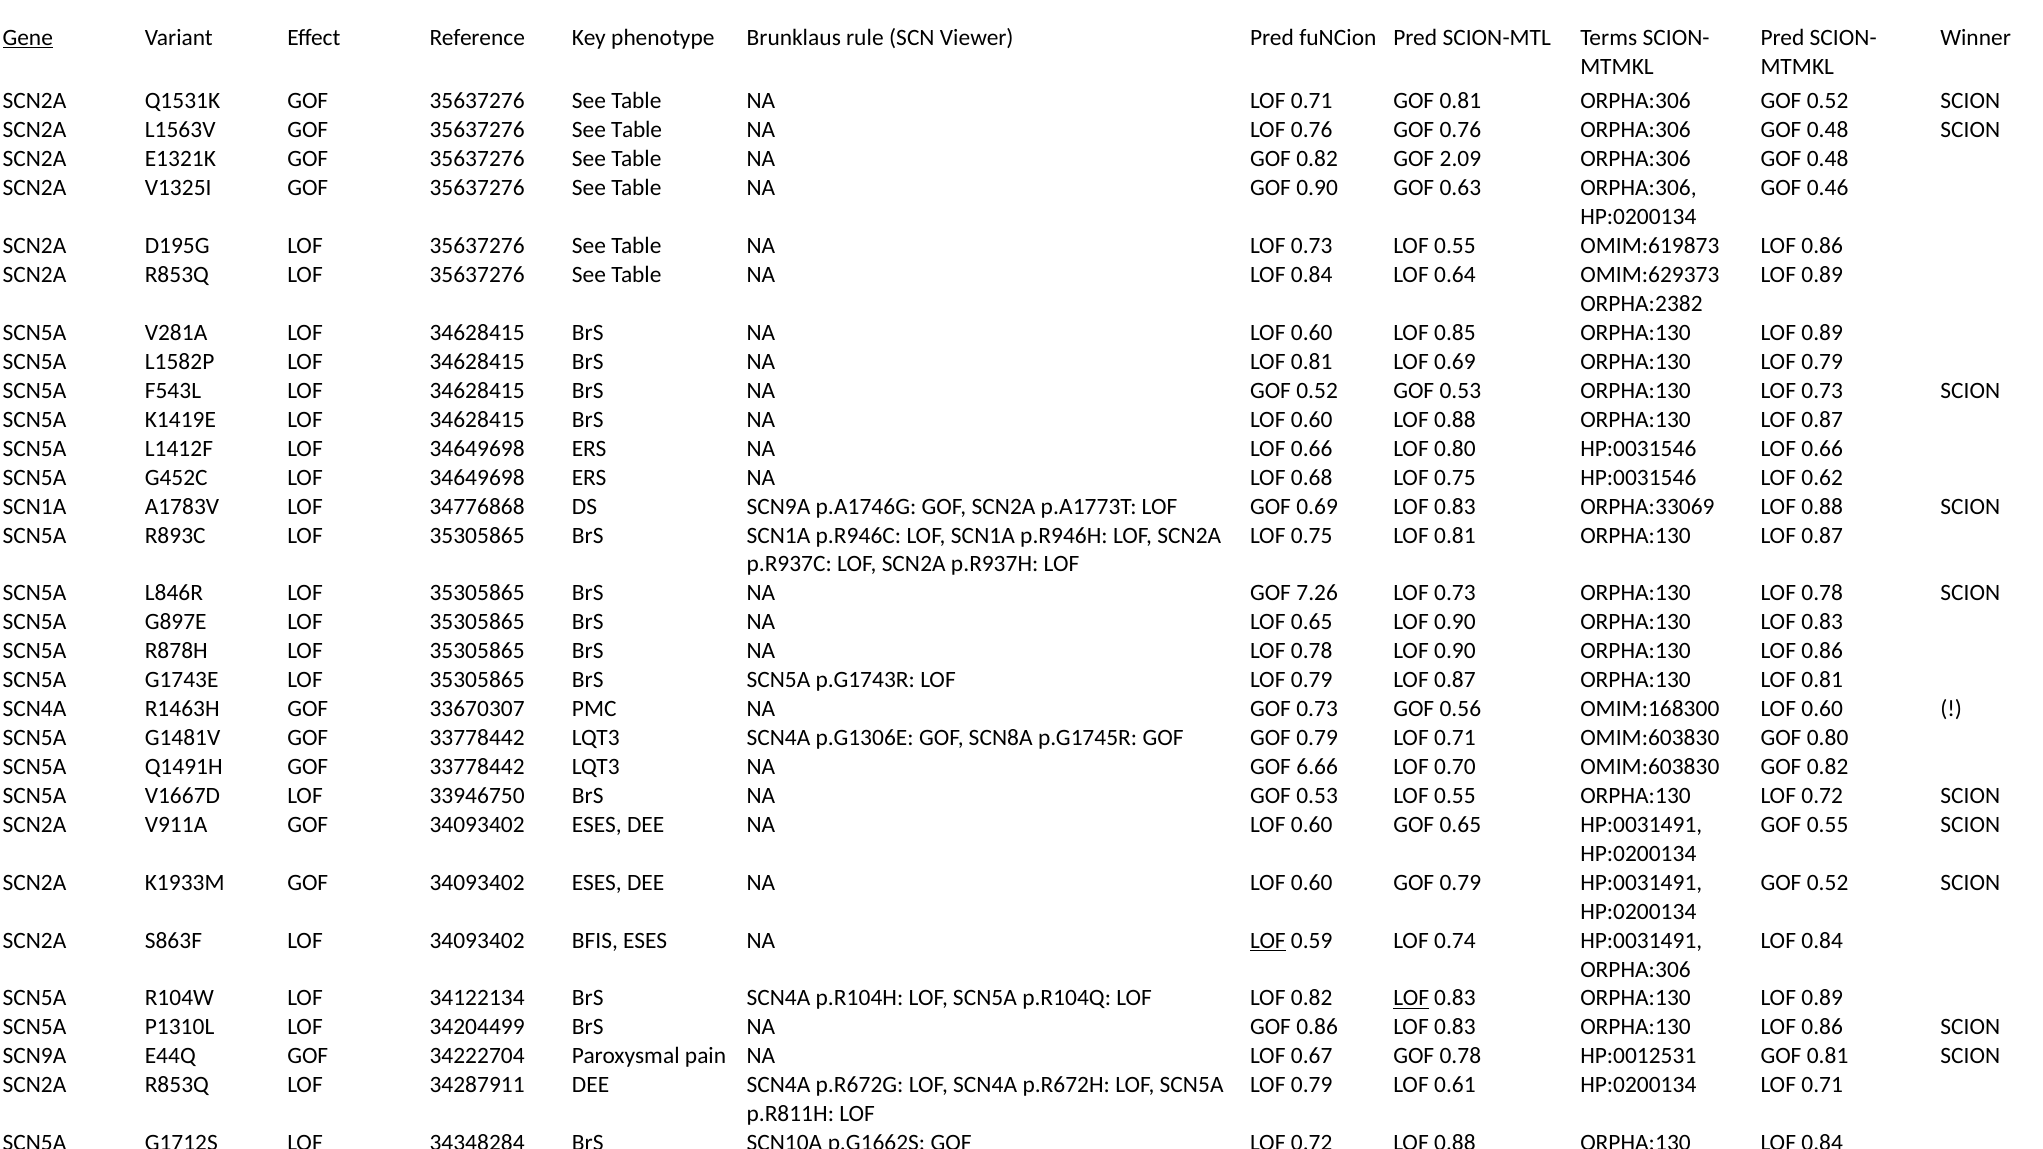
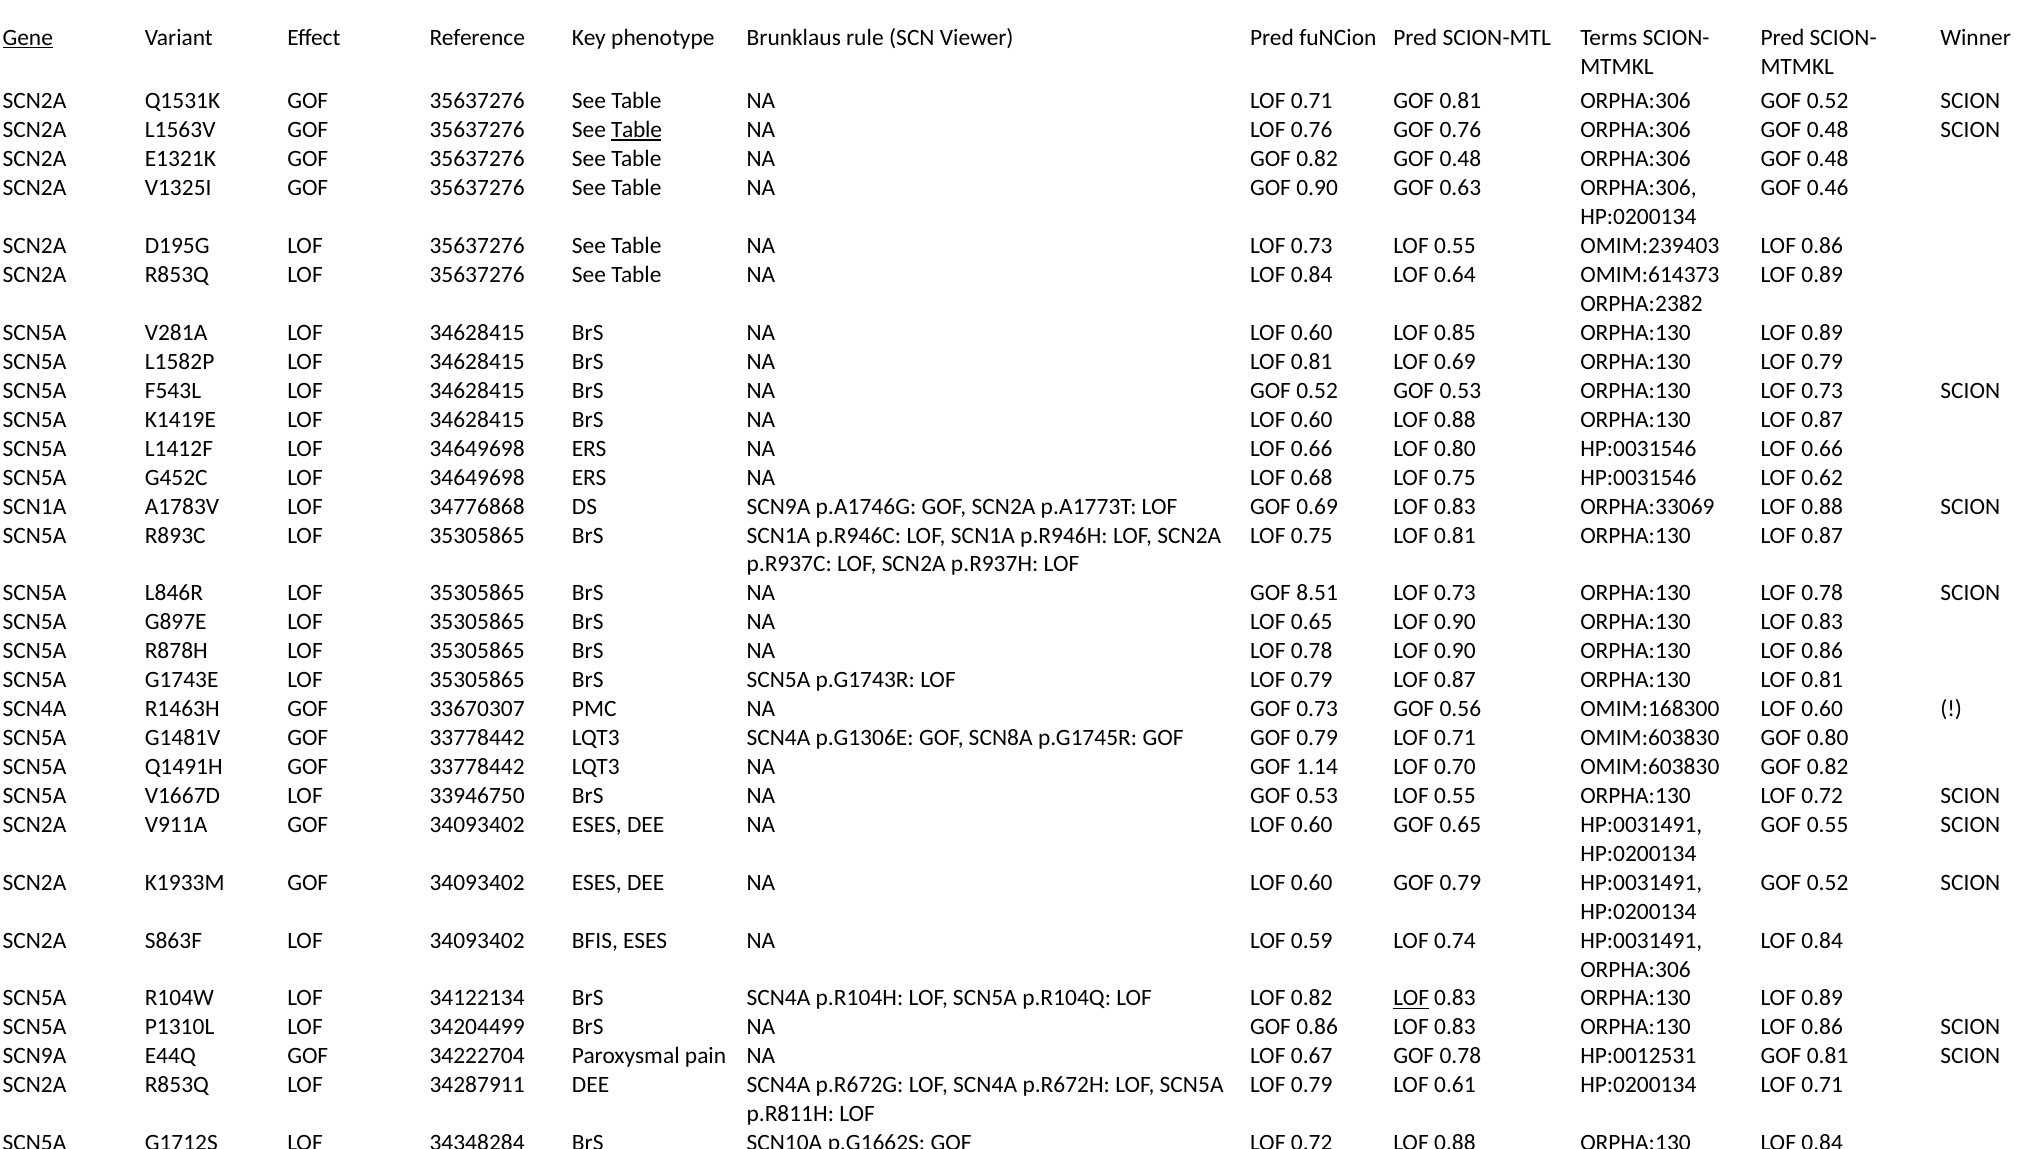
Table at (636, 130) underline: none -> present
0.82 GOF 2.09: 2.09 -> 0.48
OMIM:619873: OMIM:619873 -> OMIM:239403
OMIM:629373: OMIM:629373 -> OMIM:614373
7.26: 7.26 -> 8.51
6.66: 6.66 -> 1.14
LOF at (1268, 941) underline: present -> none
